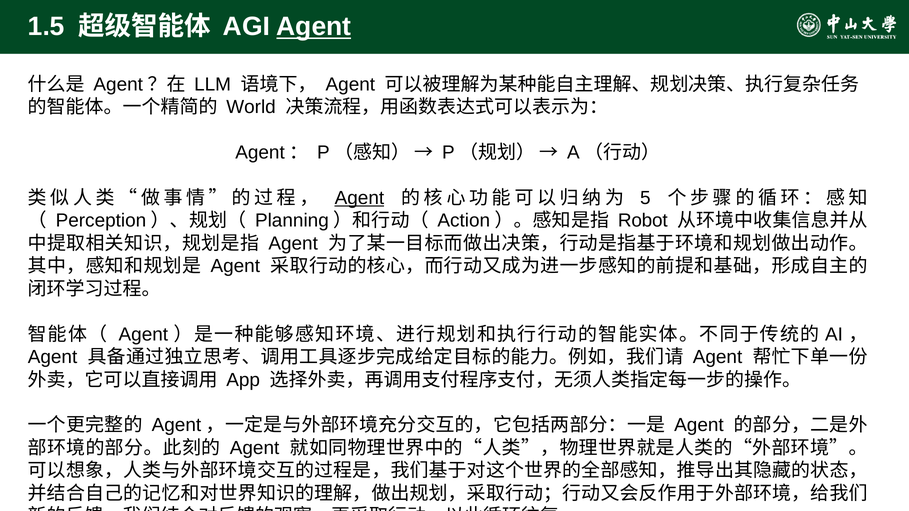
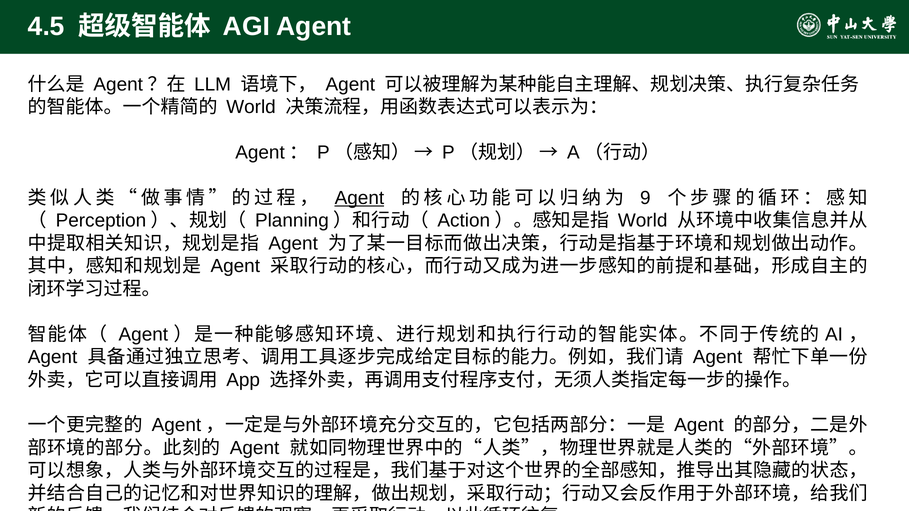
1.5: 1.5 -> 4.5
Agent at (314, 27) underline: present -> none
5: 5 -> 9
Robot at (643, 221): Robot -> World
